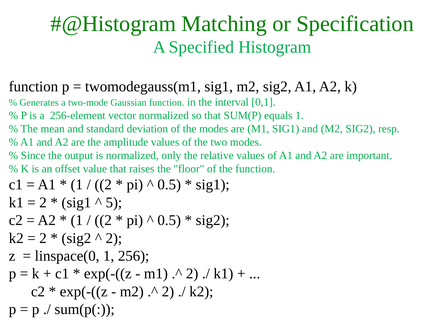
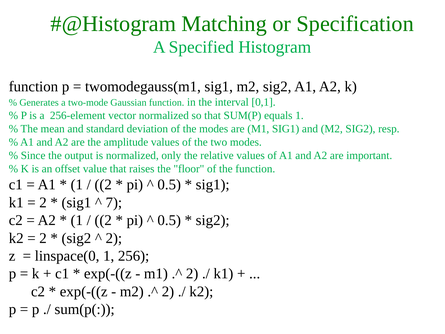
5: 5 -> 7
